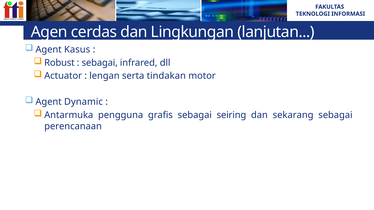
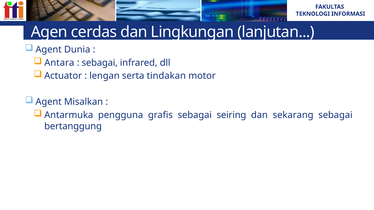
Kasus: Kasus -> Dunia
Robust: Robust -> Antara
Dynamic: Dynamic -> Misalkan
perencanaan: perencanaan -> bertanggung
